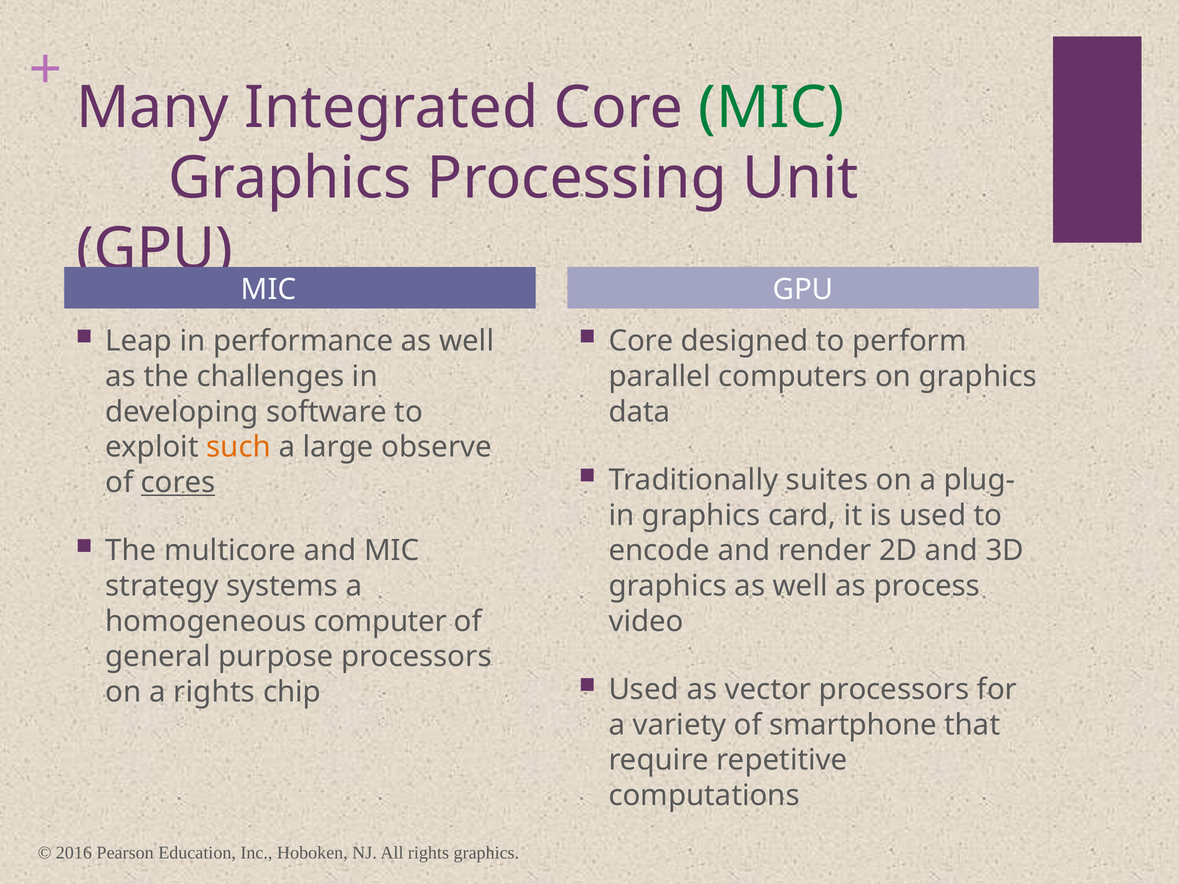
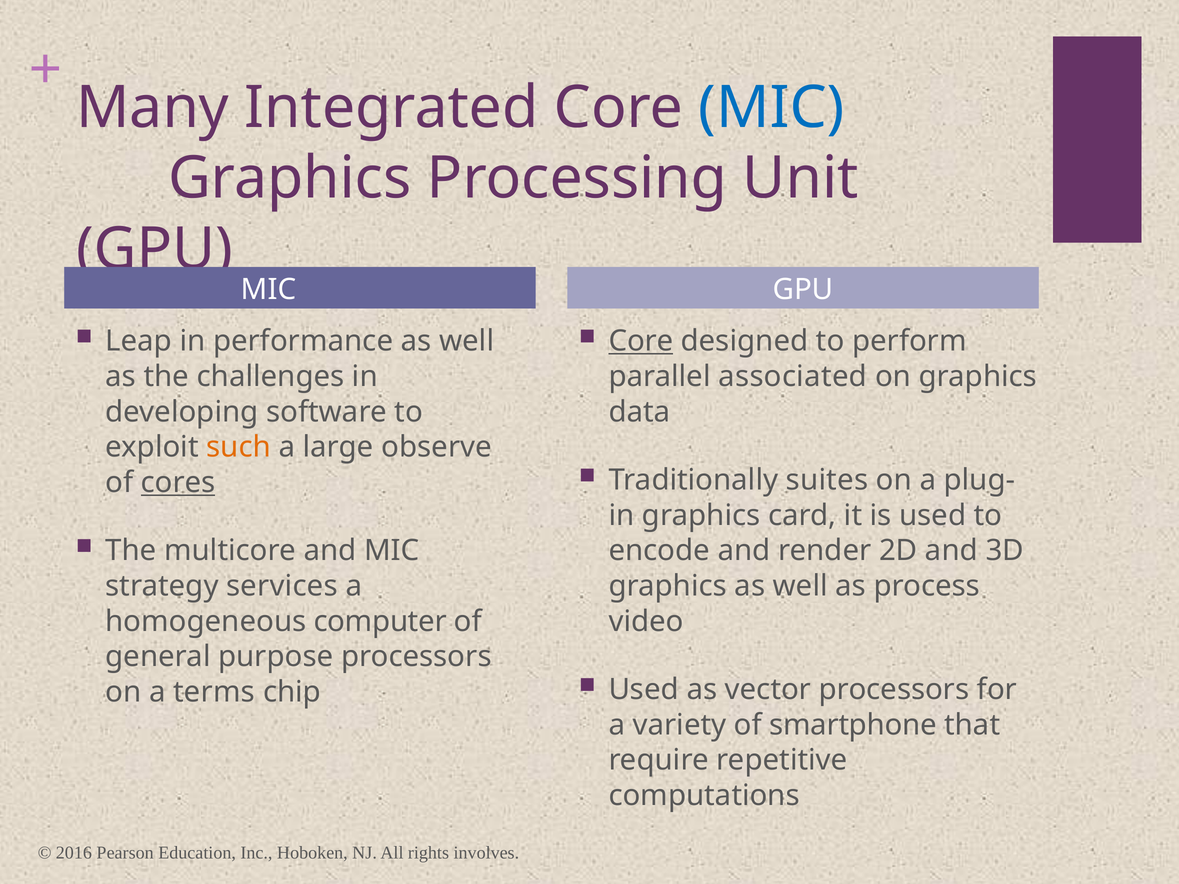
MIC at (771, 108) colour: green -> blue
Core at (641, 341) underline: none -> present
computers: computers -> associated
systems: systems -> services
a rights: rights -> terms
rights graphics: graphics -> involves
